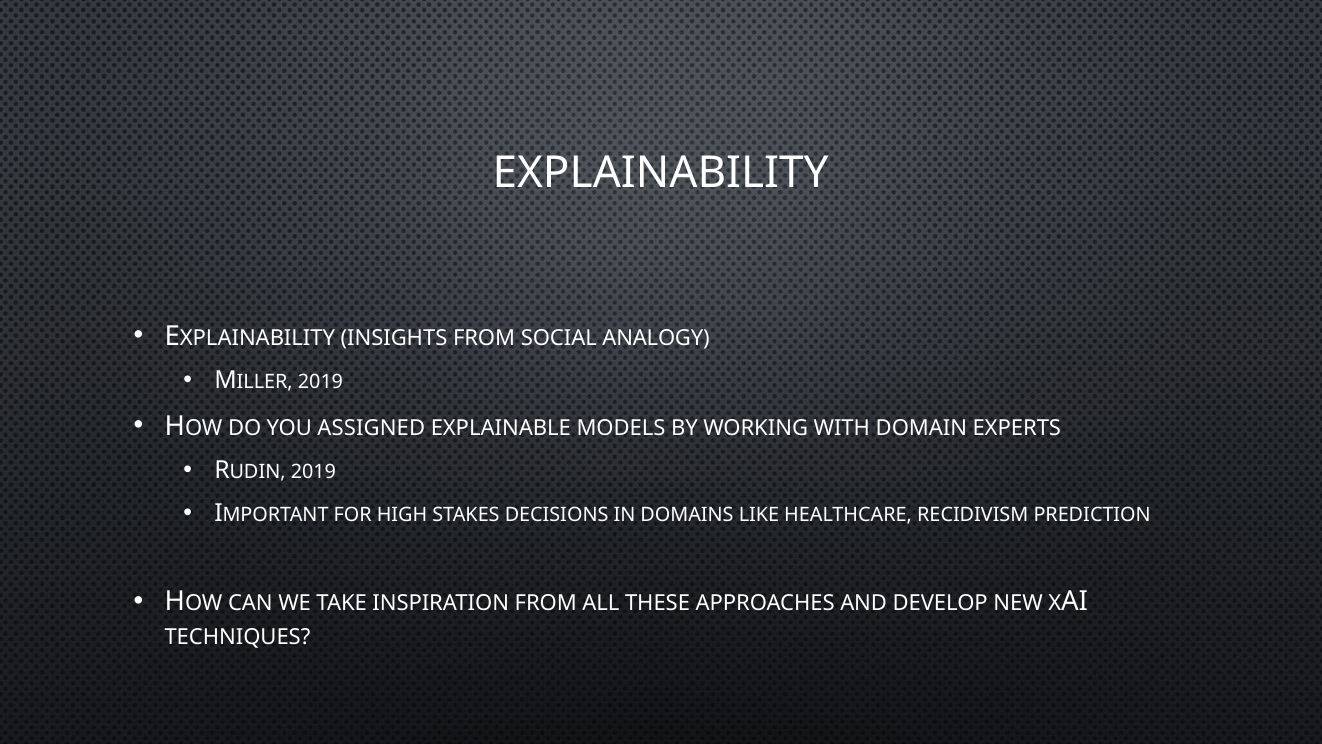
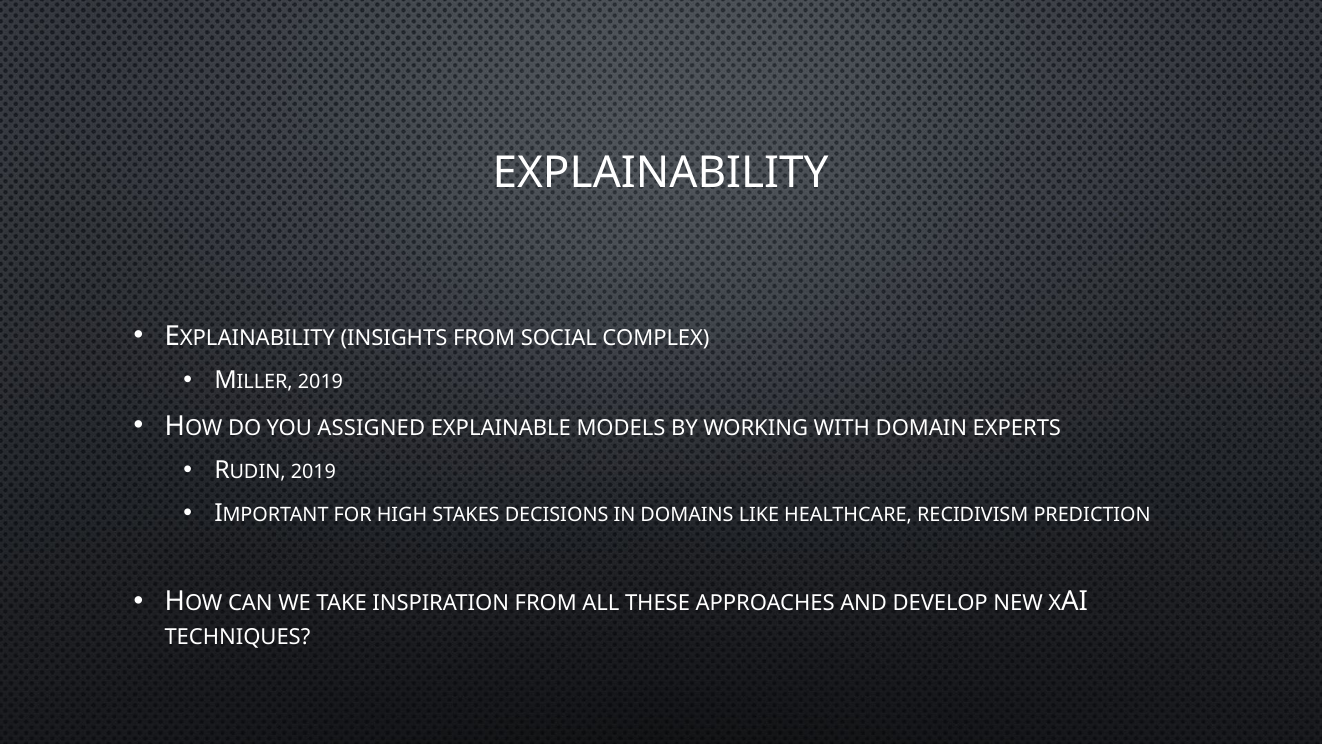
ANALOGY: ANALOGY -> COMPLEX
